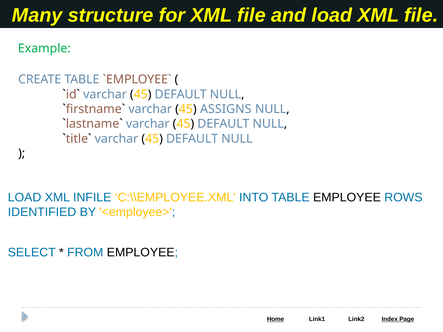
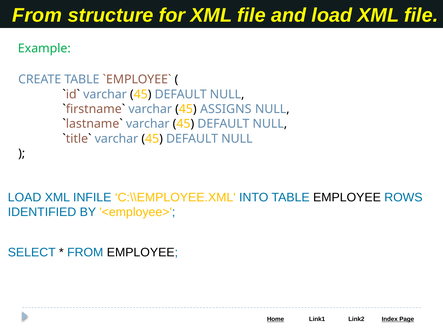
Many at (37, 15): Many -> From
